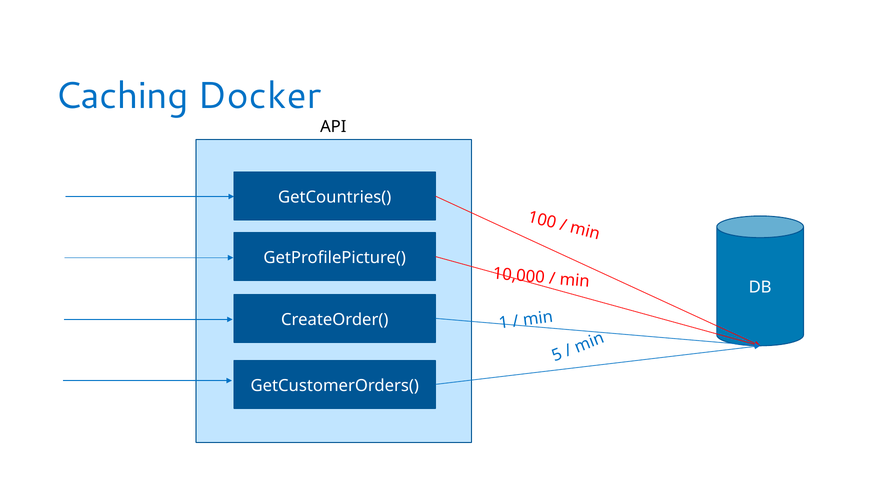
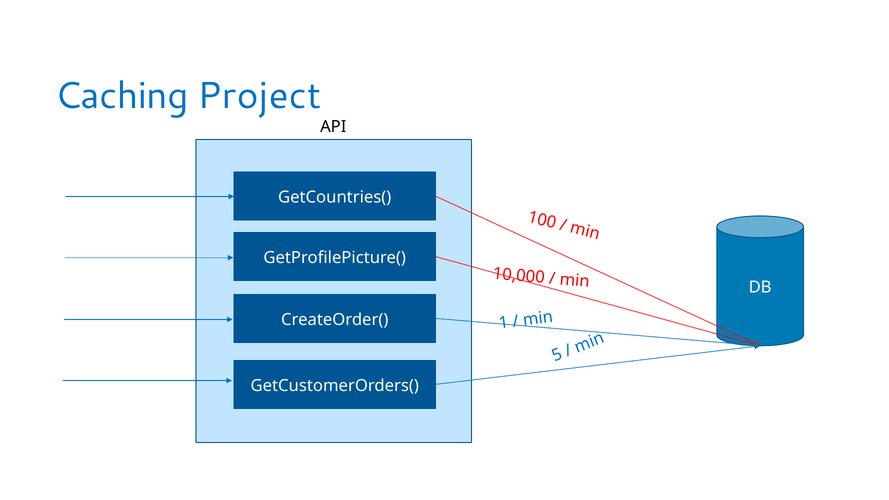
Docker: Docker -> Project
